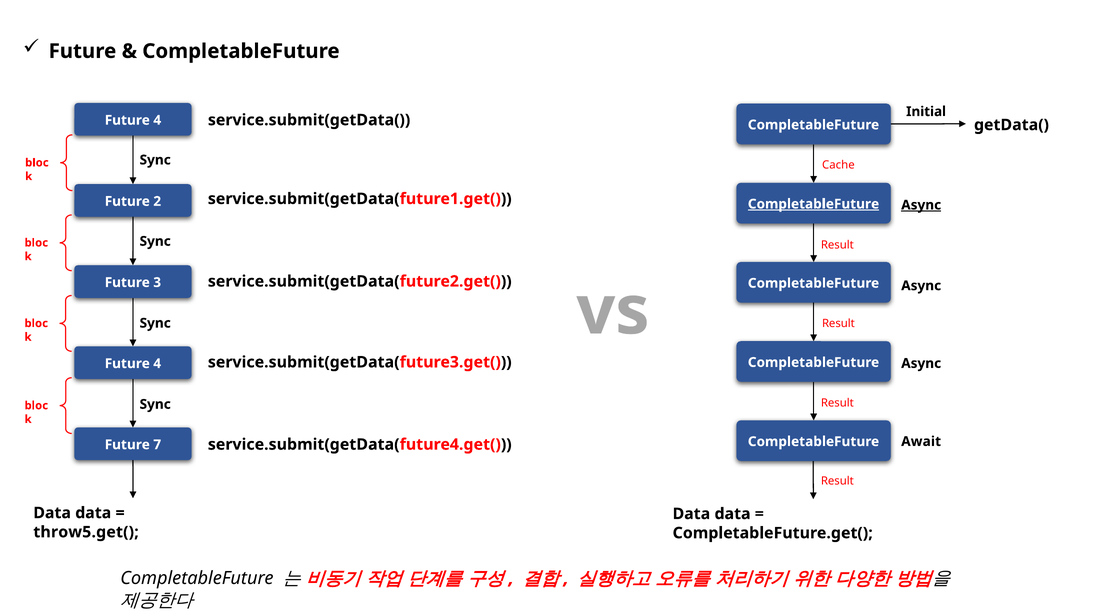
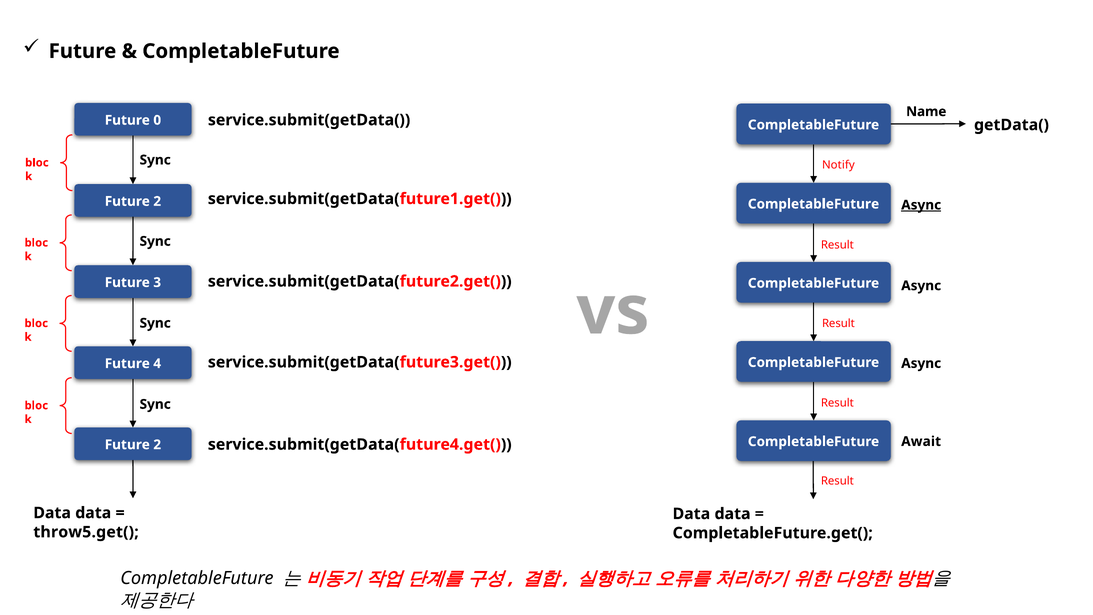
Initial: Initial -> Name
4 at (157, 120): 4 -> 0
Cache: Cache -> Notify
CompletableFuture at (813, 204) underline: present -> none
7 at (157, 445): 7 -> 2
